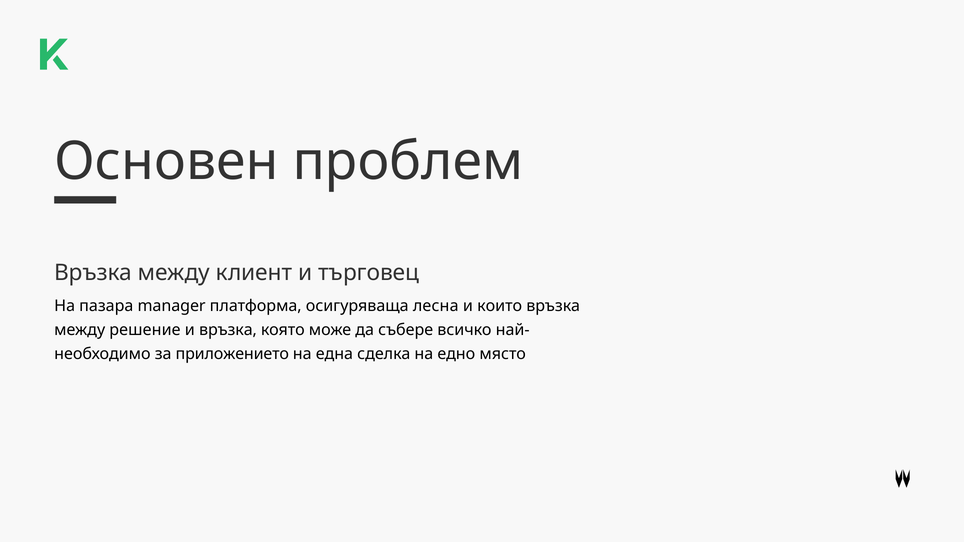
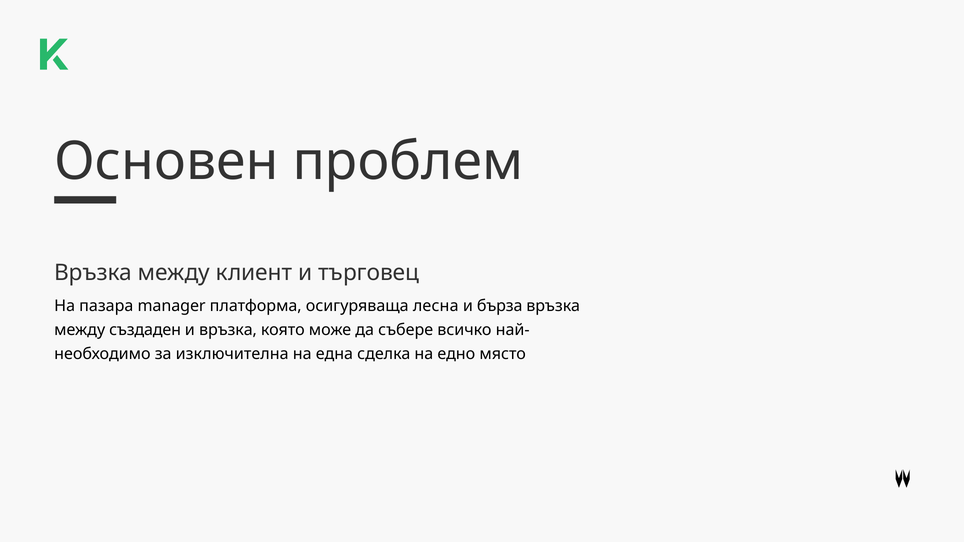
които: които -> бърза
решение: решение -> създаден
приложението: приложението -> изключителна
